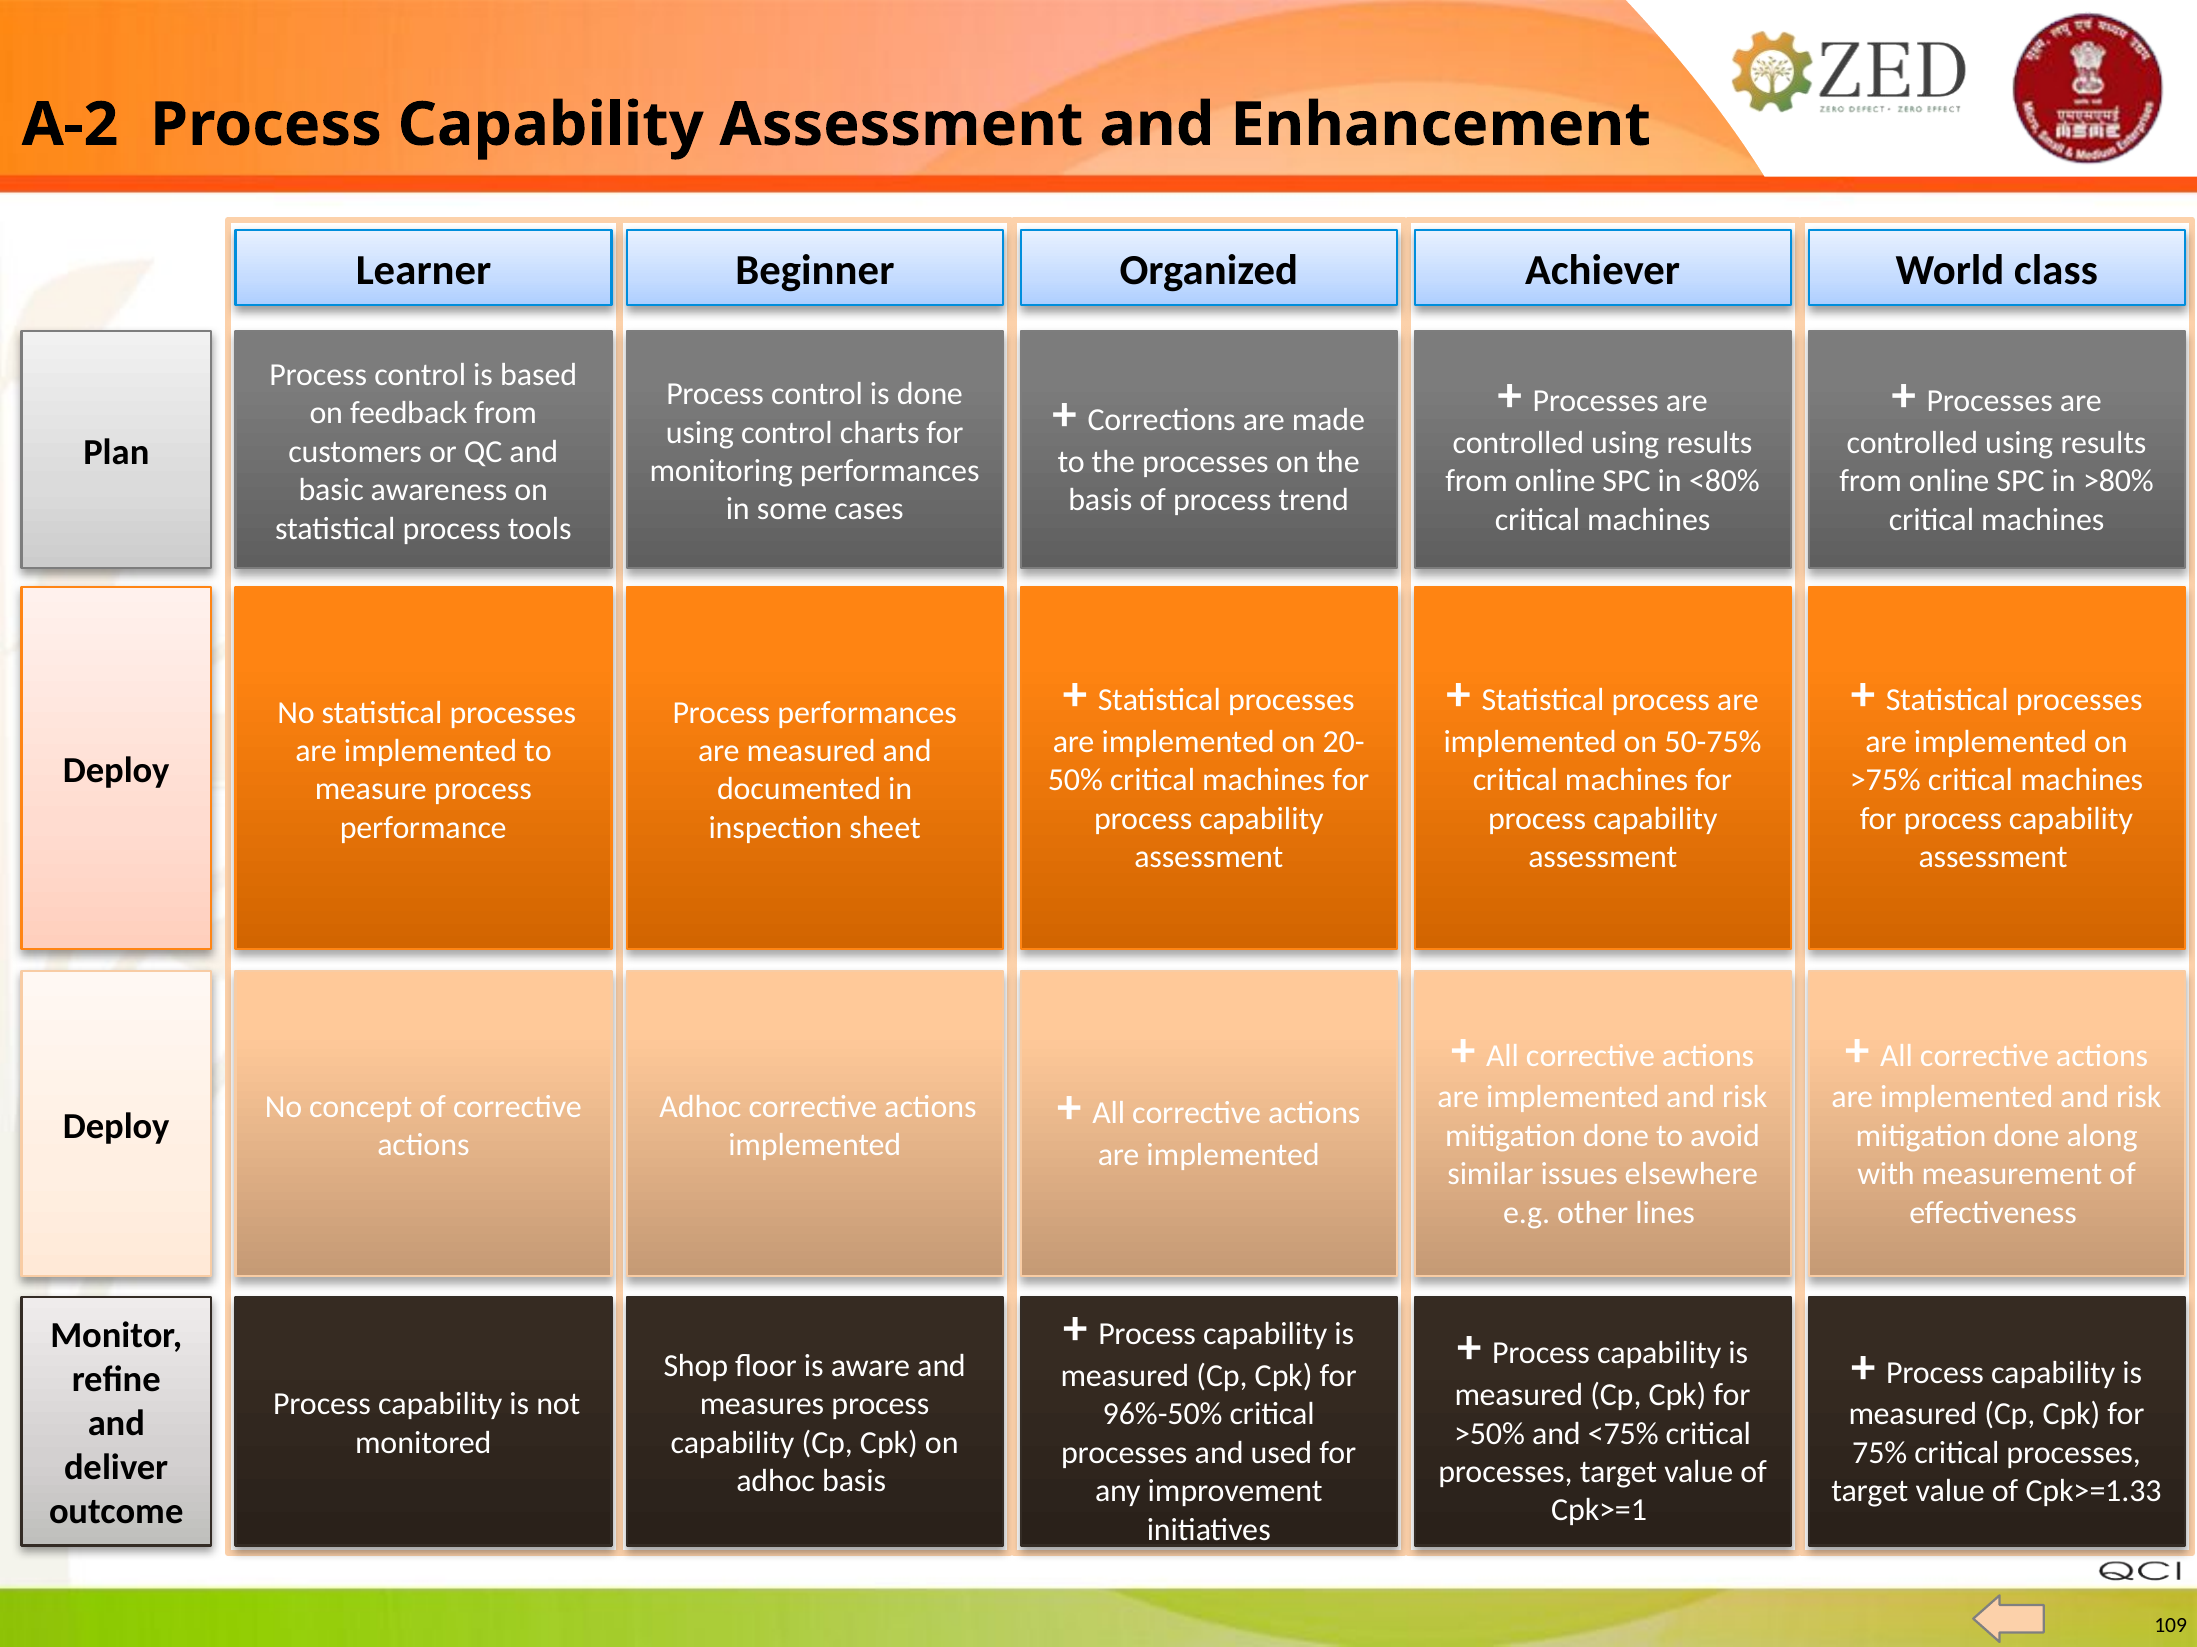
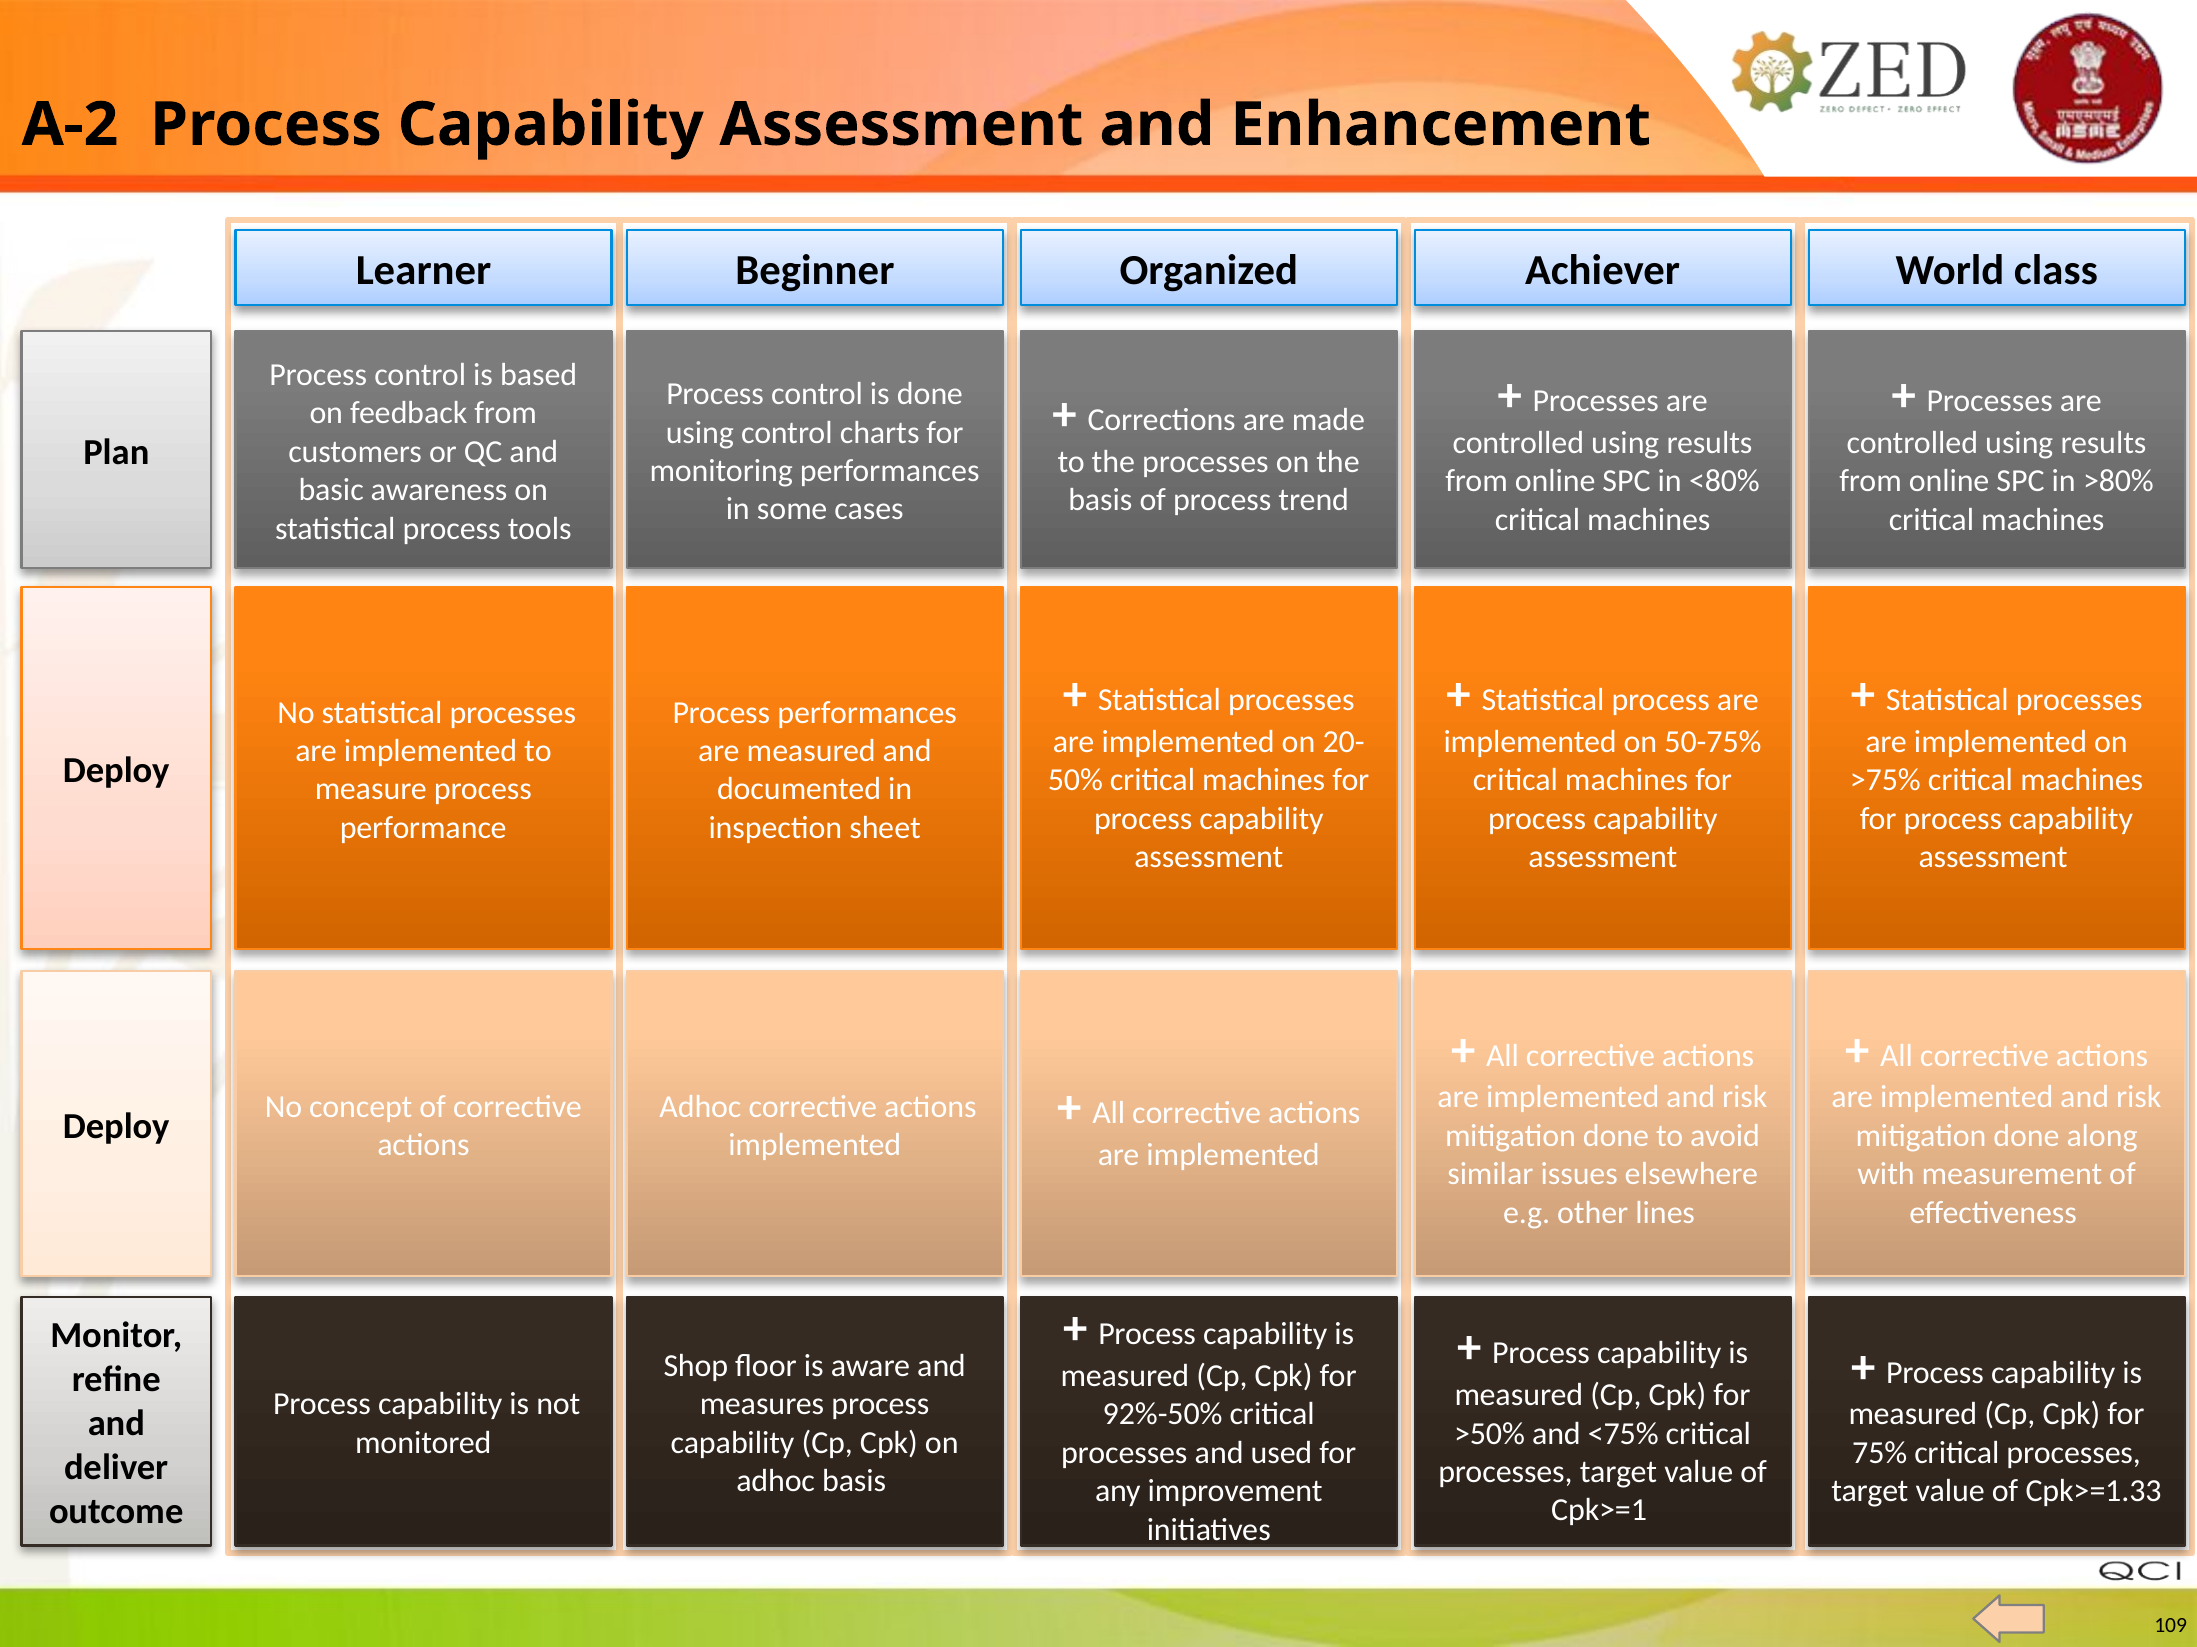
96%-50%: 96%-50% -> 92%-50%
